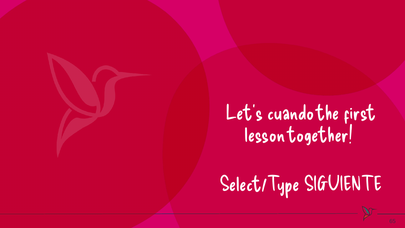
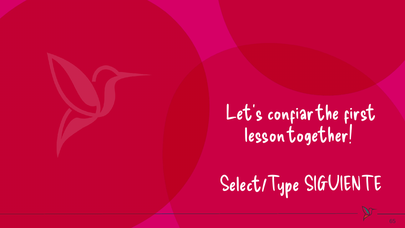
cuando: cuando -> confiar
